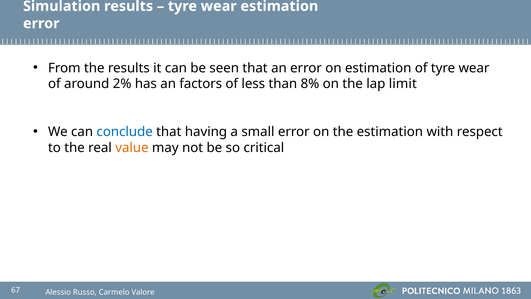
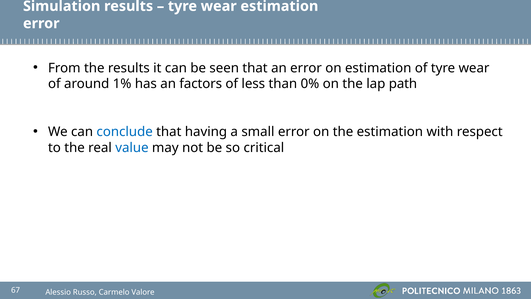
2%: 2% -> 1%
8%: 8% -> 0%
limit: limit -> path
value colour: orange -> blue
